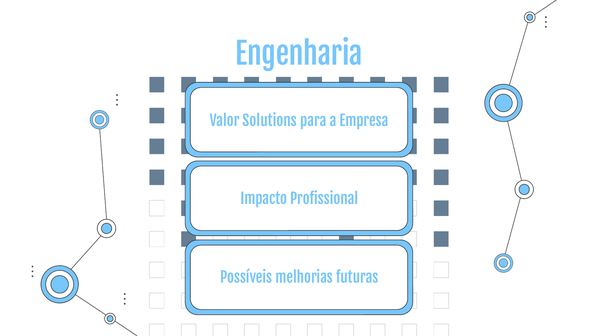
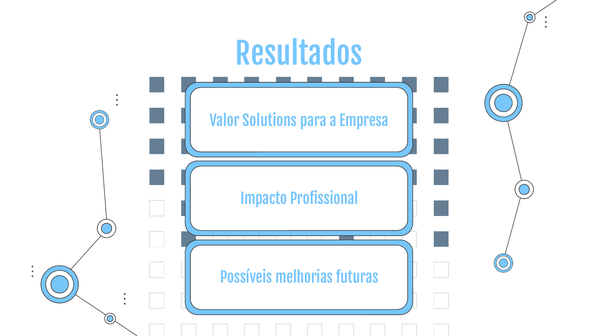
Engenharia: Engenharia -> Resultados
